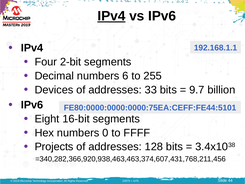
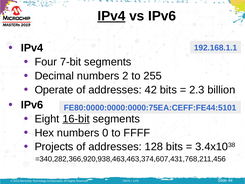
2-bit: 2-bit -> 7-bit
6: 6 -> 2
Devices: Devices -> Operate
33: 33 -> 42
9.7: 9.7 -> 2.3
16-bit underline: none -> present
